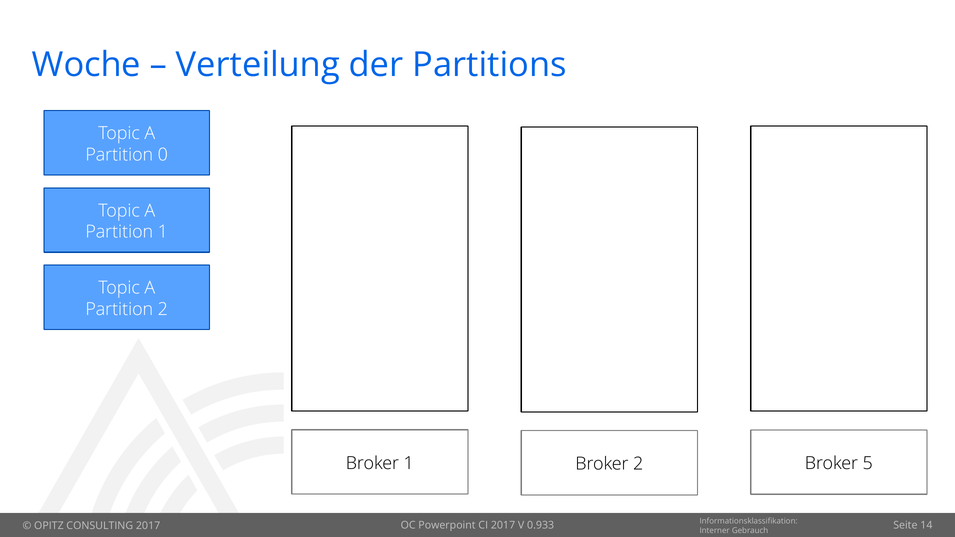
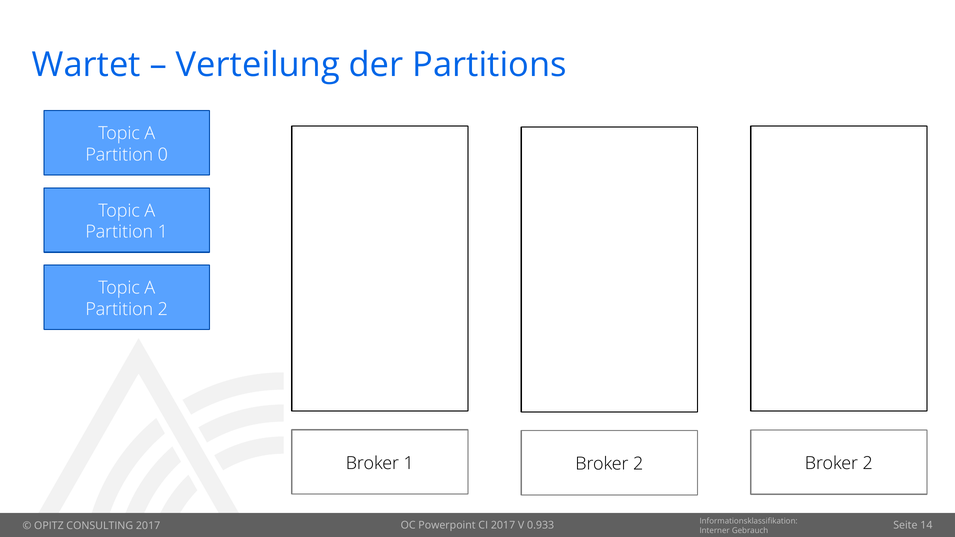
Woche: Woche -> Wartet
Broker 2 Broker 5: 5 -> 2
